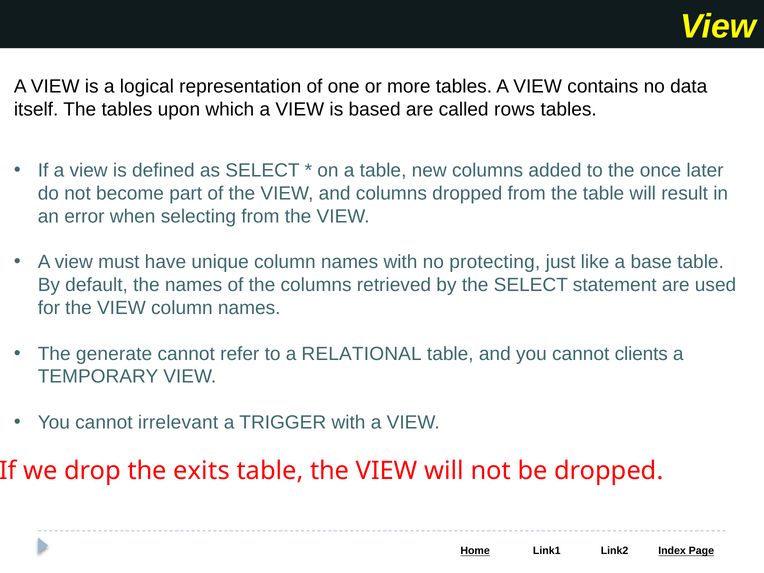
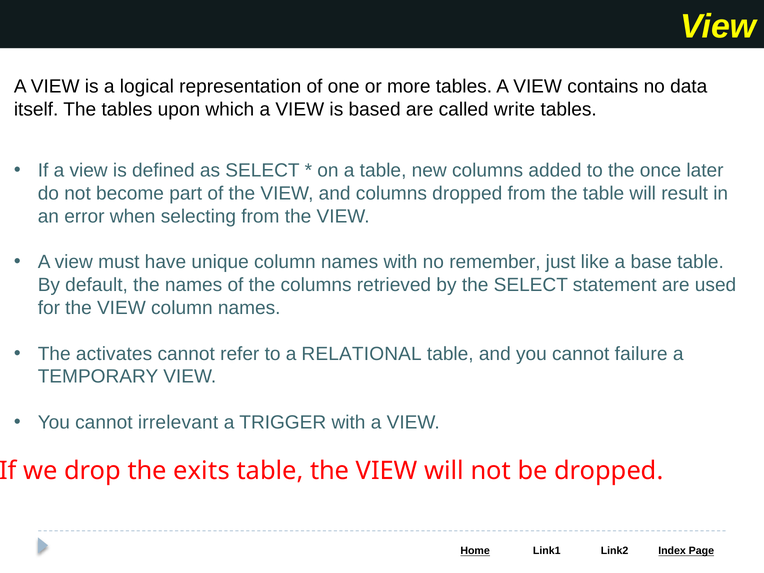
rows: rows -> write
protecting: protecting -> remember
generate: generate -> activates
clients: clients -> failure
